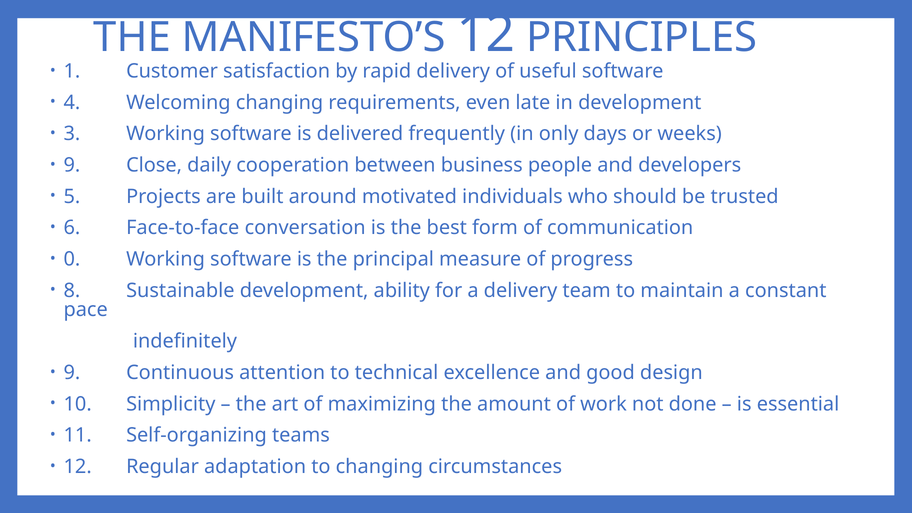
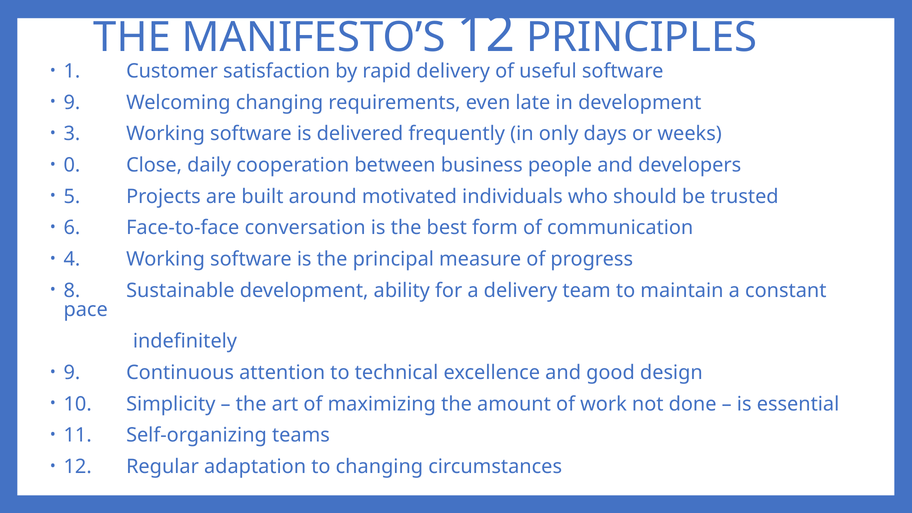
4 at (72, 102): 4 -> 9
9 at (72, 165): 9 -> 0
0: 0 -> 4
